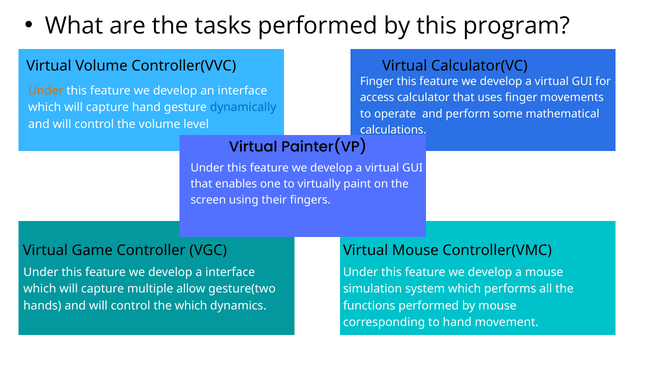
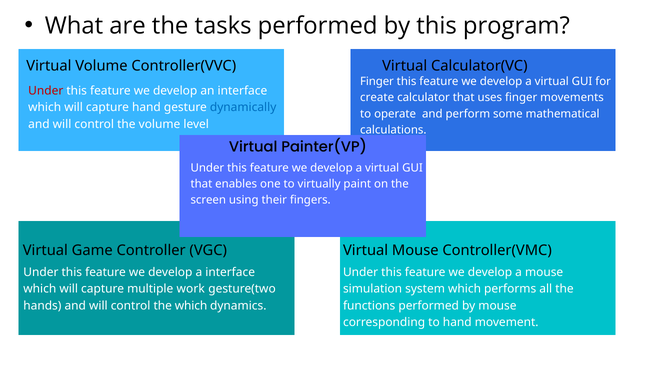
Under at (46, 91) colour: orange -> red
access: access -> create
allow: allow -> work
